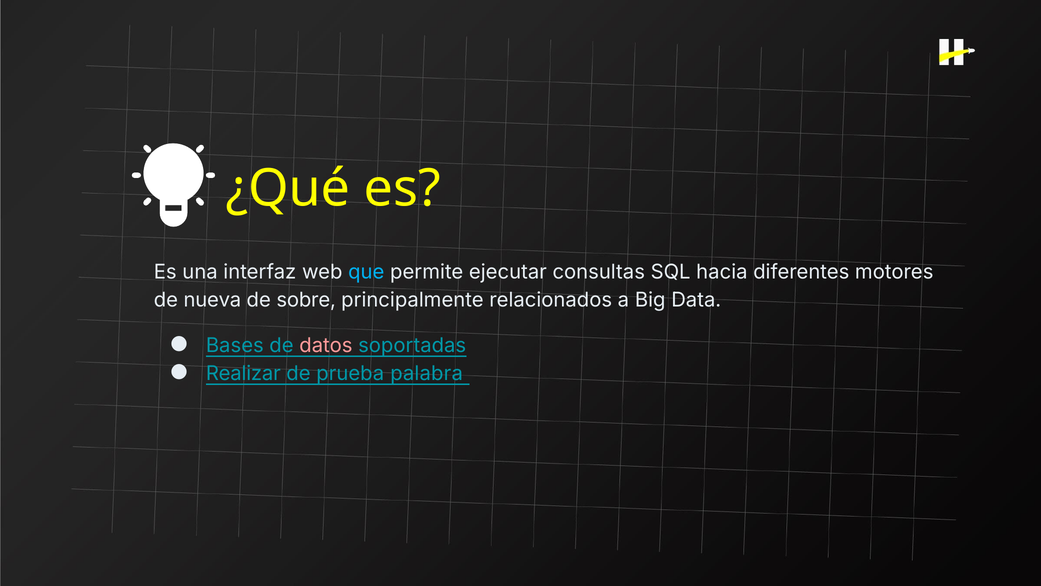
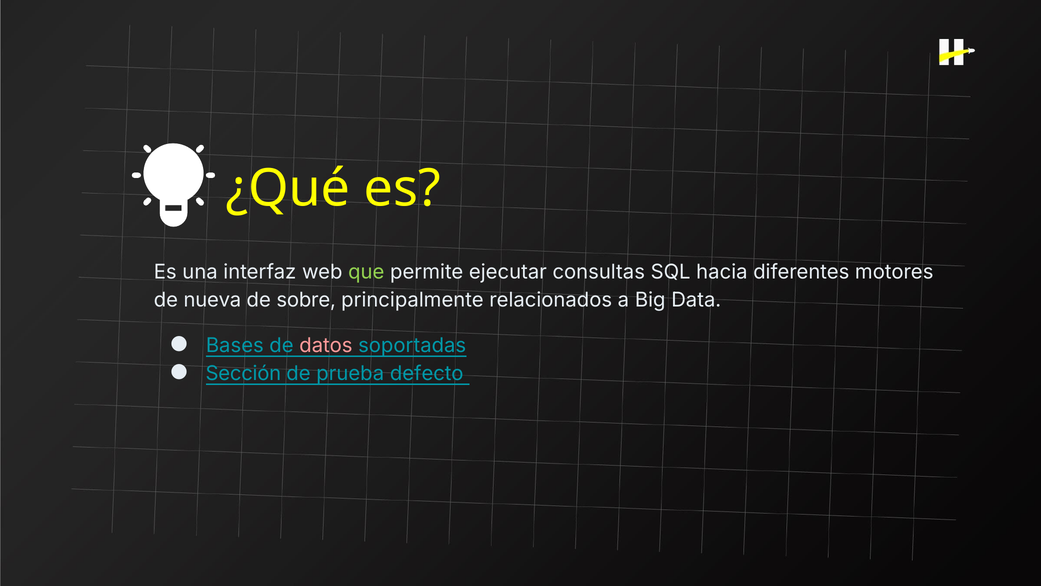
que colour: light blue -> light green
Realizar: Realizar -> Sección
palabra: palabra -> defecto
